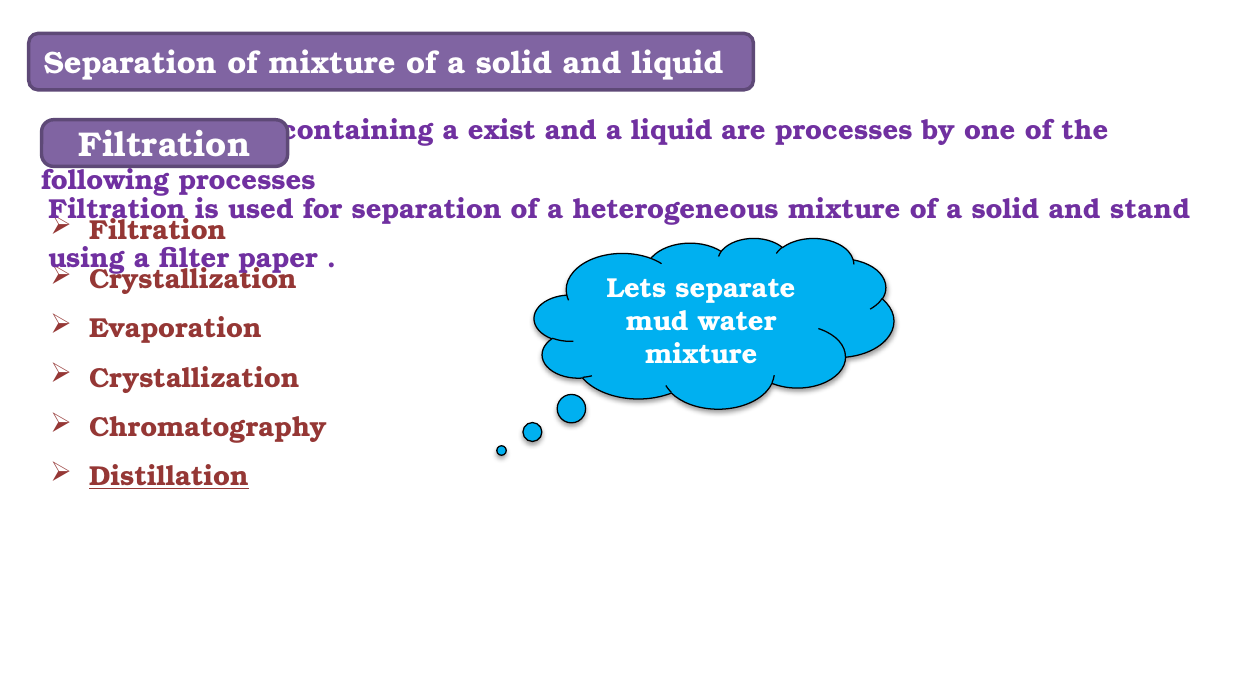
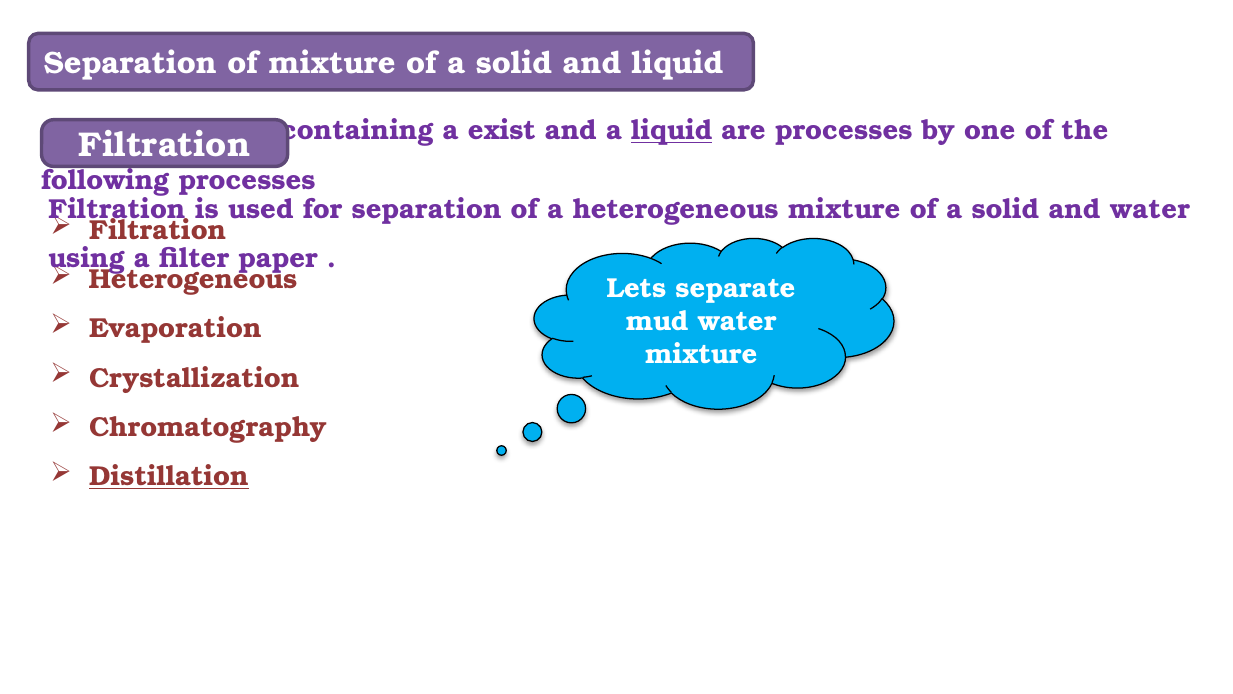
liquid at (672, 131) underline: none -> present
and stand: stand -> water
Crystallization at (193, 279): Crystallization -> Heterogeneous
